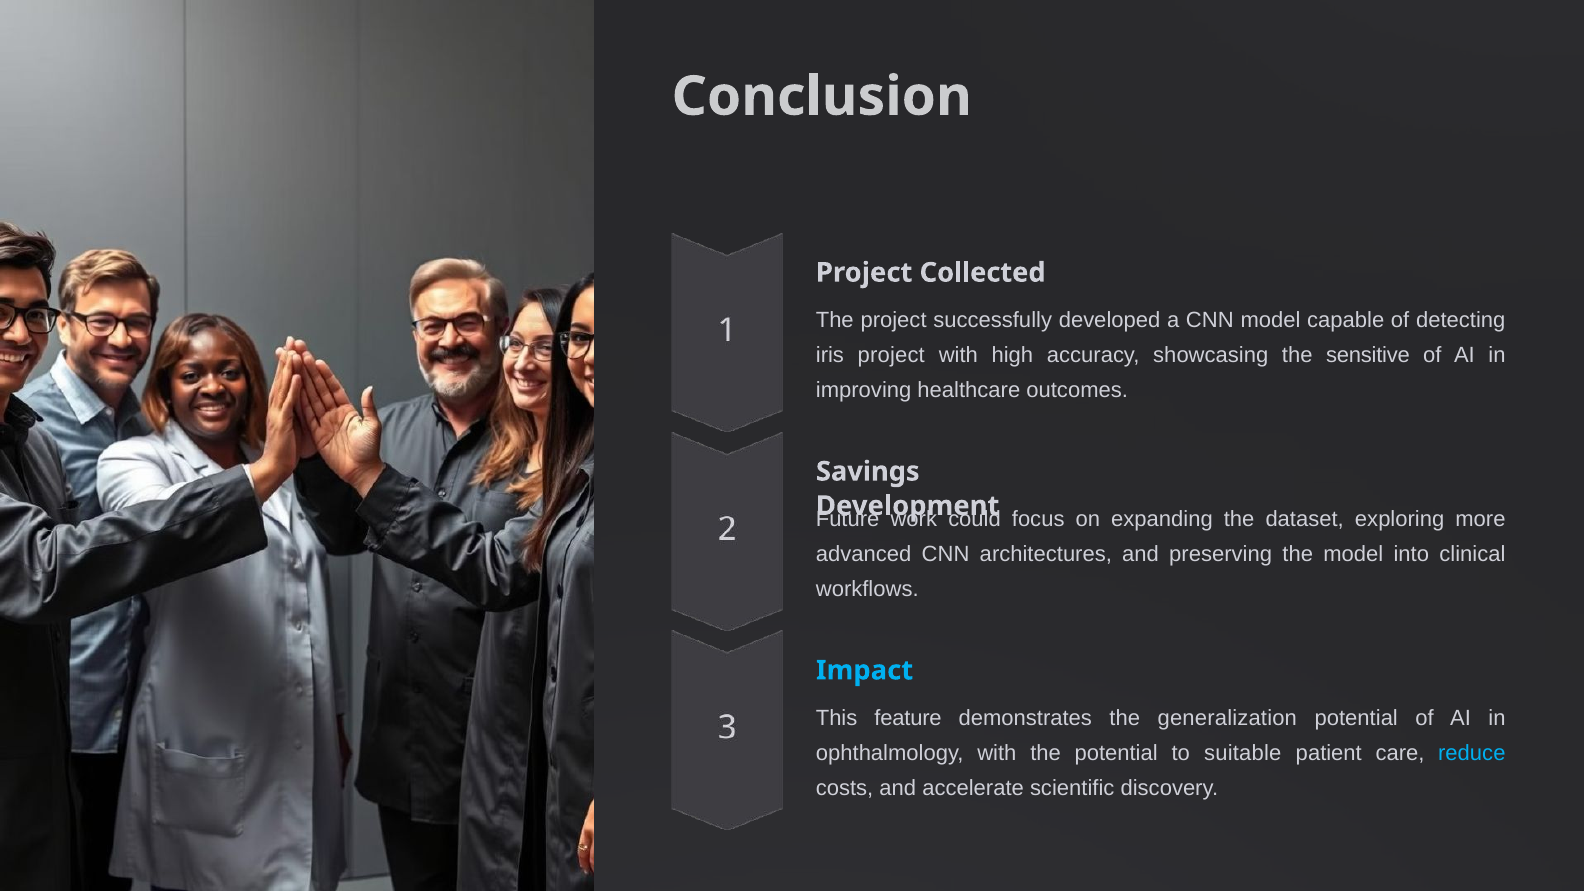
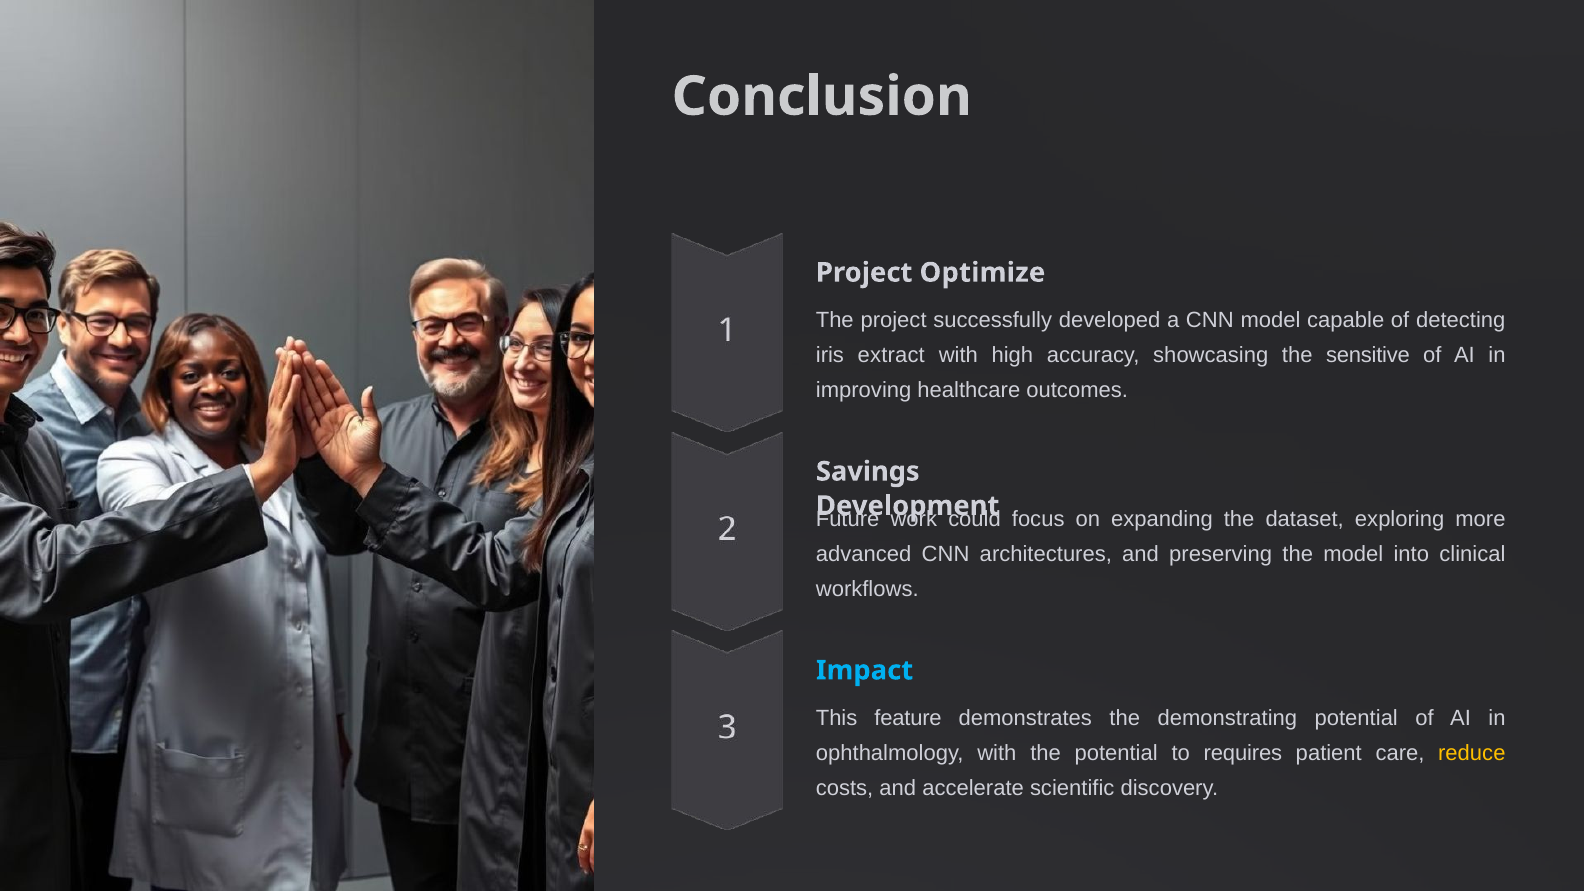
Collected: Collected -> Optimize
iris project: project -> extract
generalization: generalization -> demonstrating
suitable: suitable -> requires
reduce colour: light blue -> yellow
